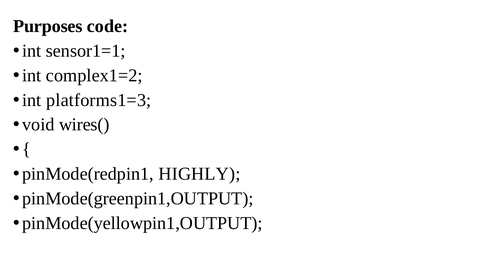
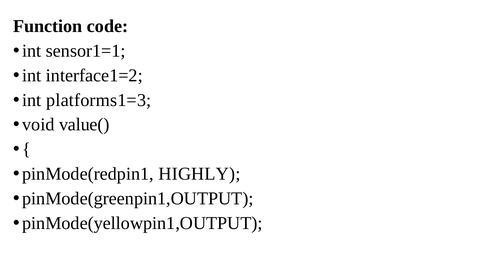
Purposes: Purposes -> Function
complex1=2: complex1=2 -> interface1=2
wires(: wires( -> value(
